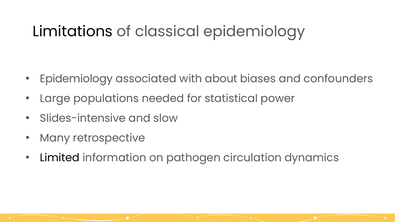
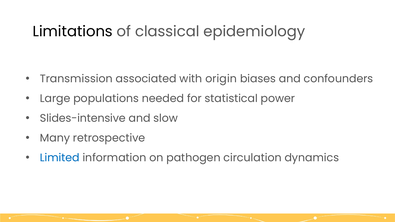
Epidemiology at (76, 79): Epidemiology -> Transmission
about: about -> origin
Limited colour: black -> blue
